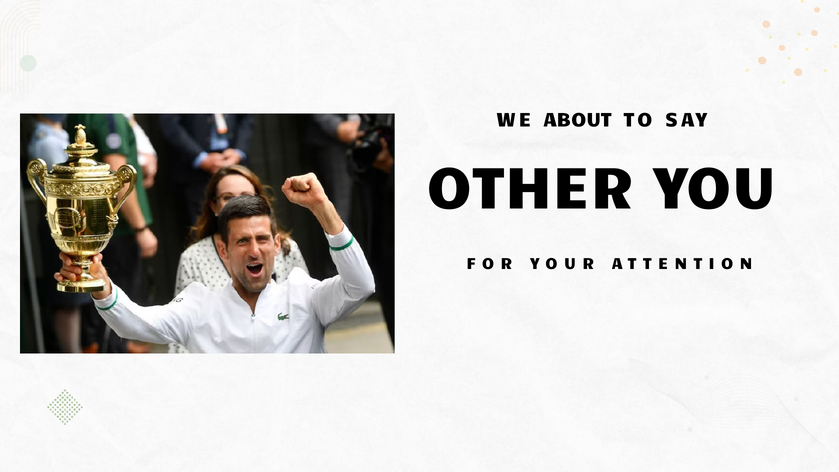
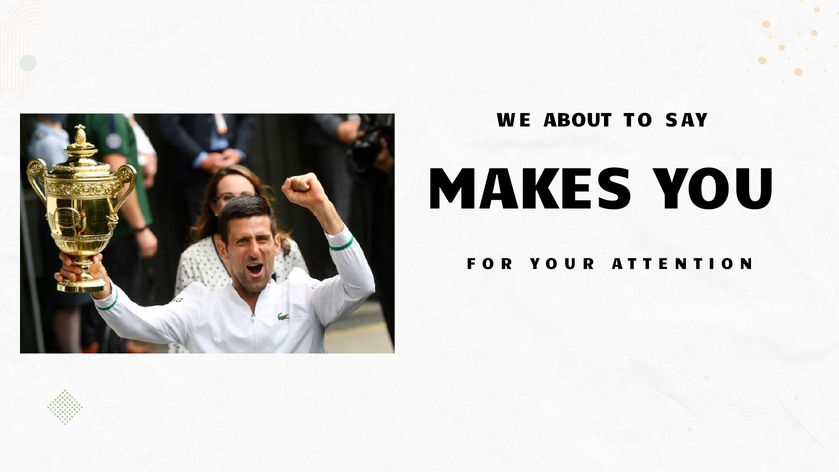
OTHER: OTHER -> MAKES
